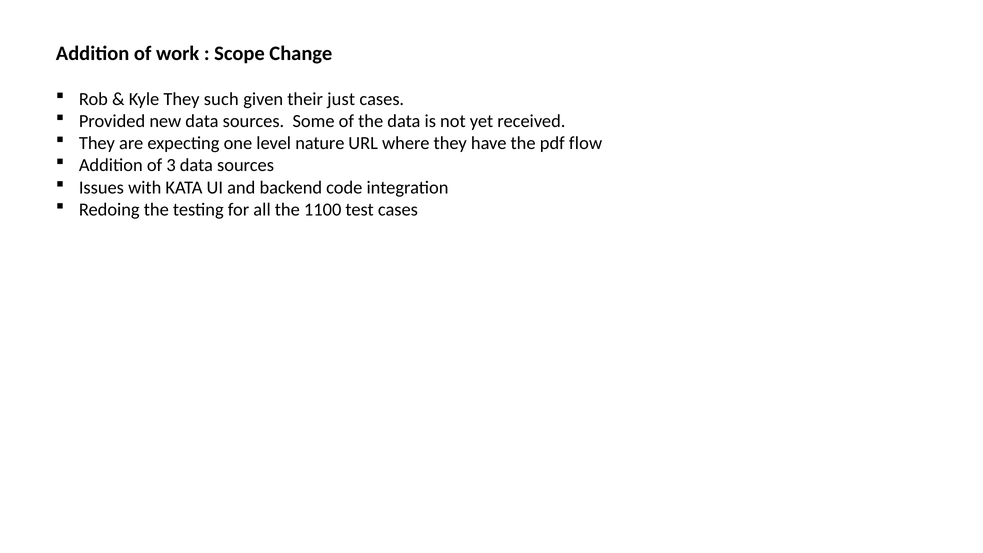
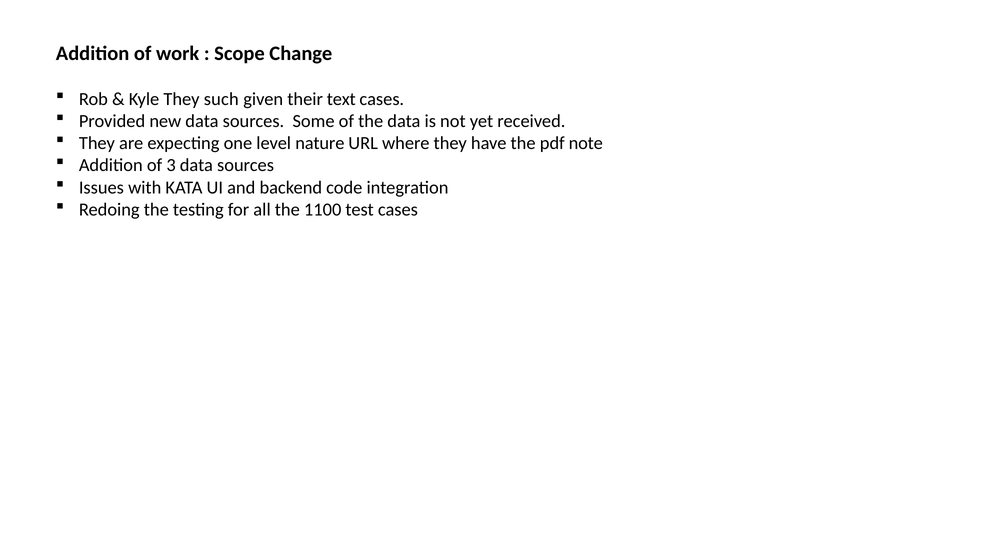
just: just -> text
flow: flow -> note
